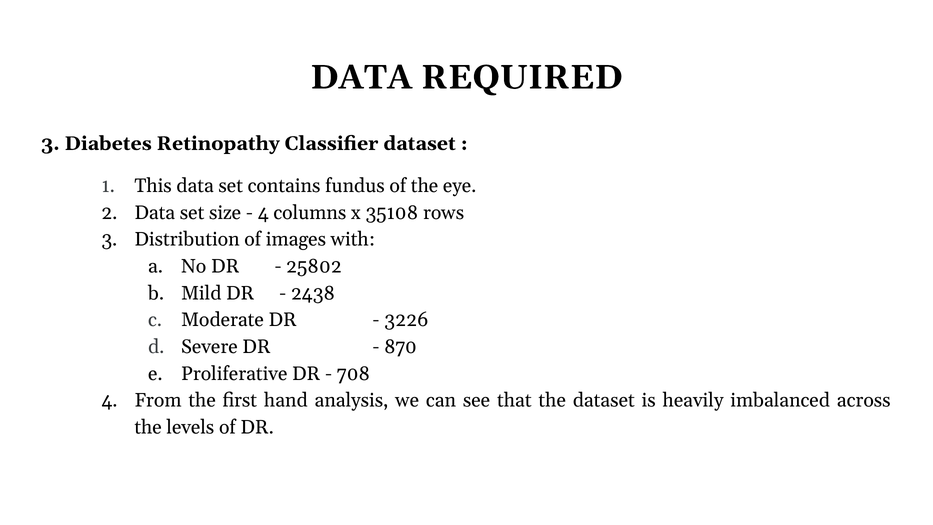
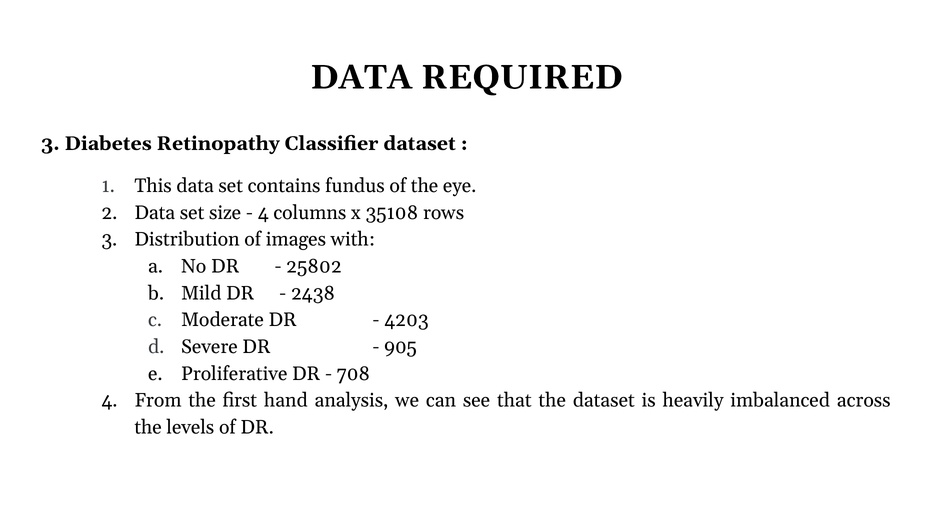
3226: 3226 -> 4203
870: 870 -> 905
